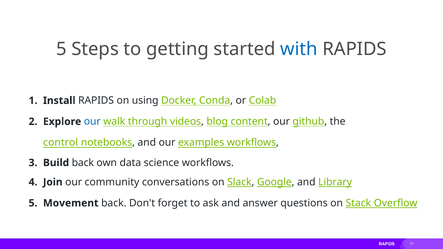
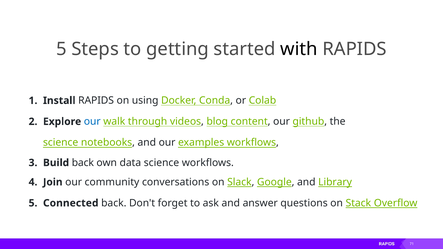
with colour: blue -> black
control at (61, 143): control -> science
Movement: Movement -> Connected
